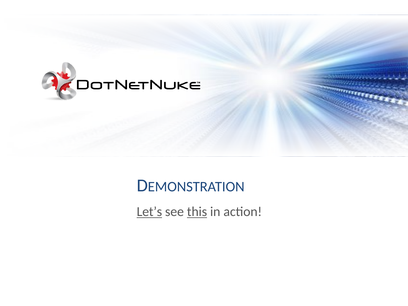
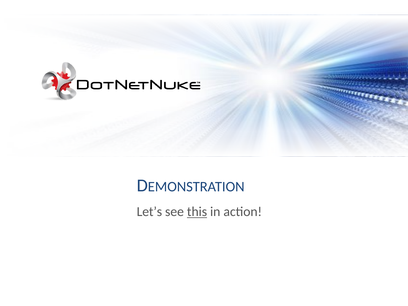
Let’s underline: present -> none
